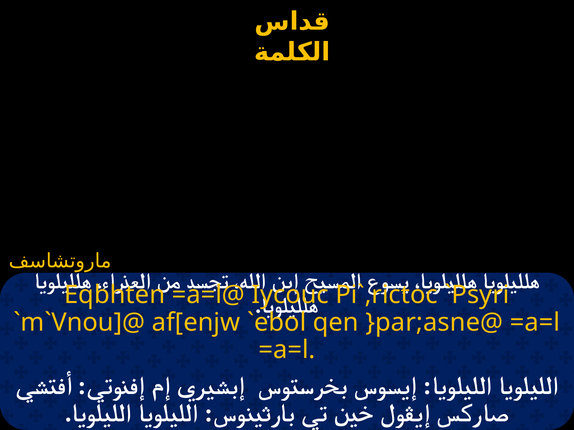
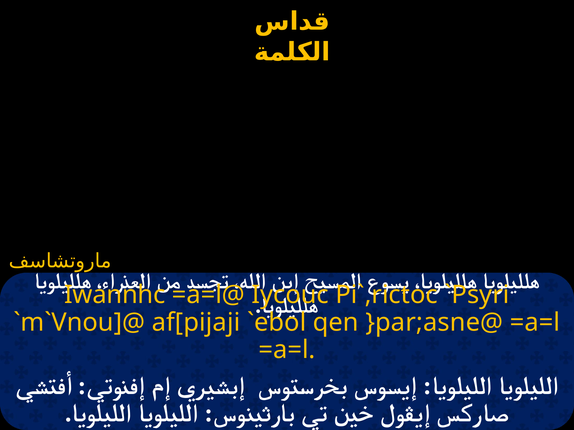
Eqbhten: Eqbhten -> Iwannhc
af[enjw: af[enjw -> af[pijaji
